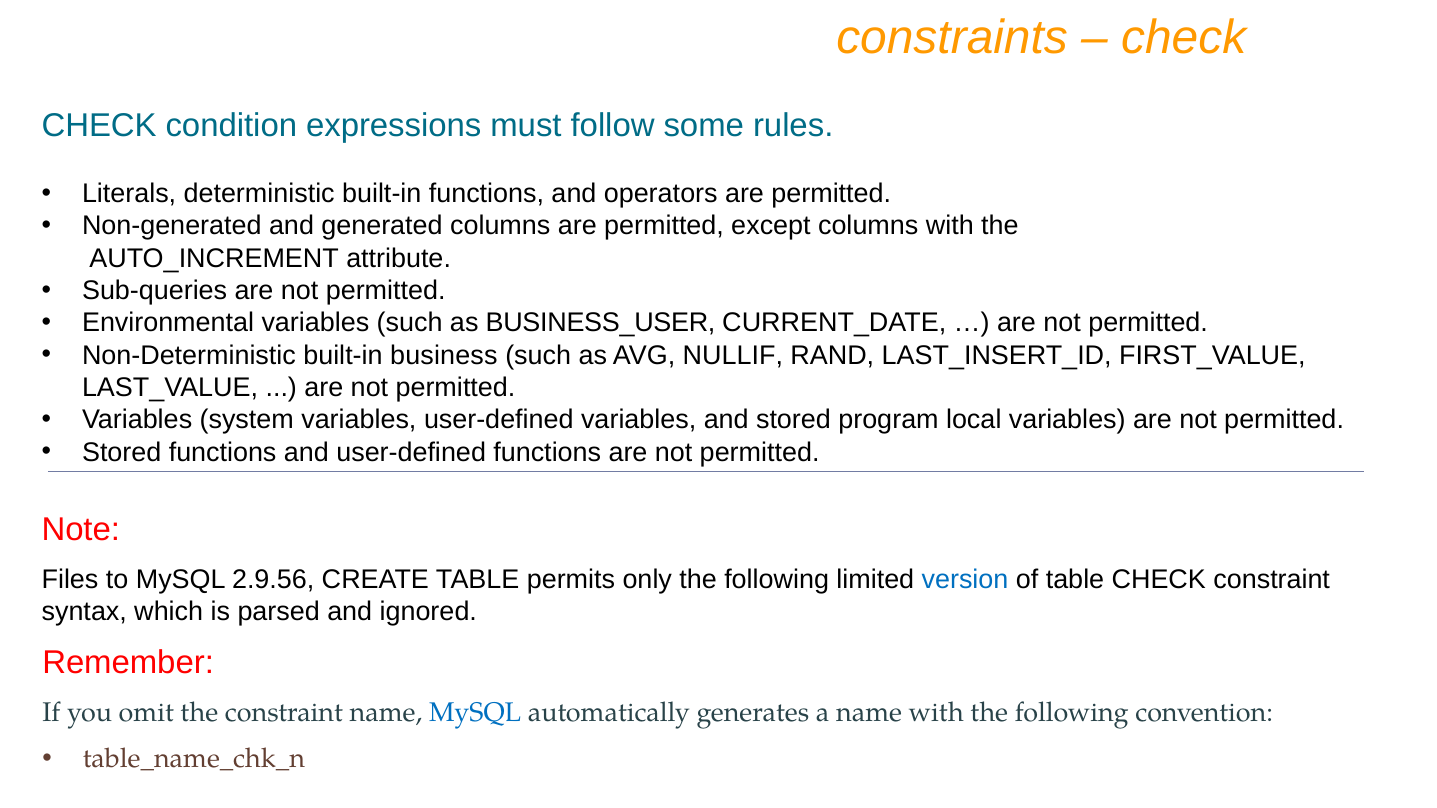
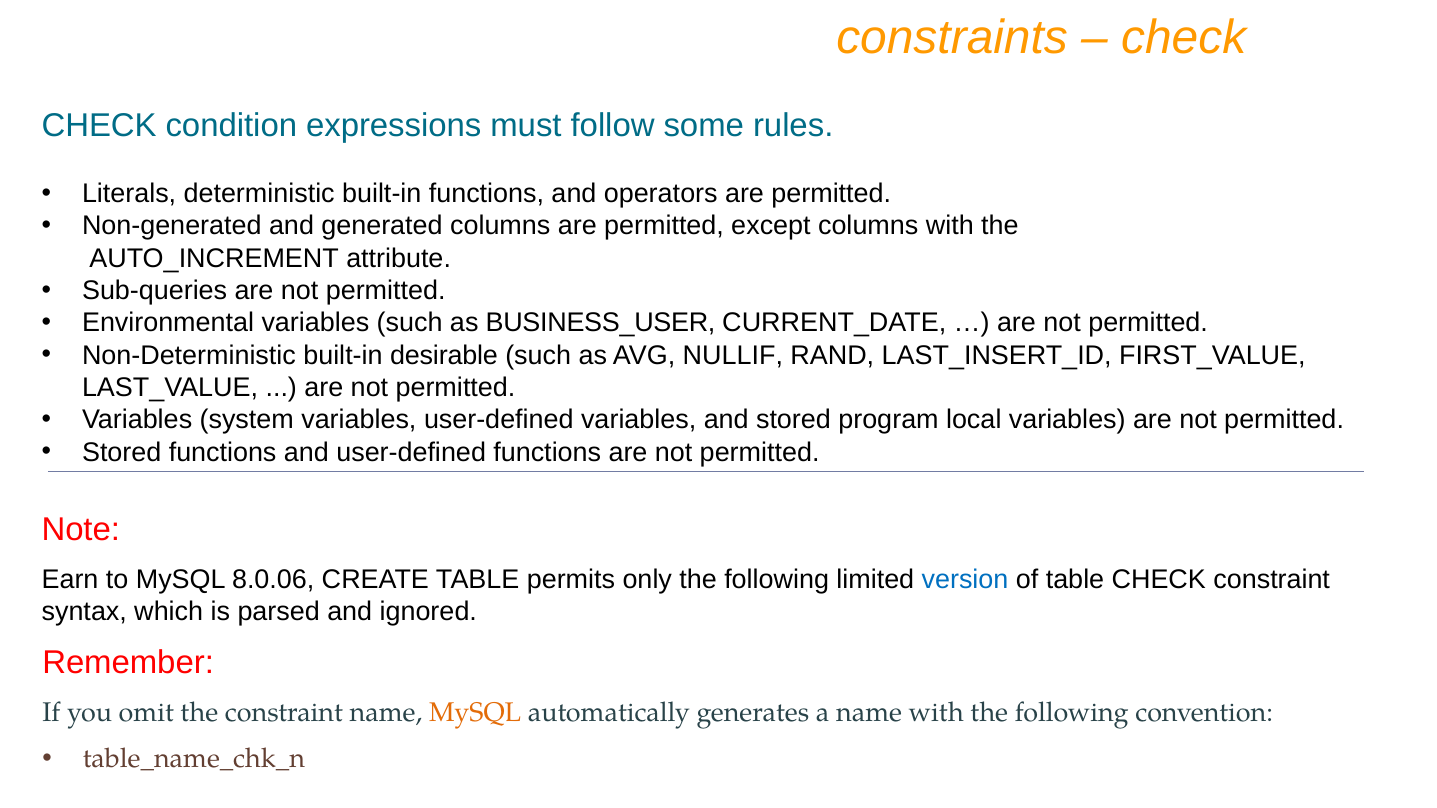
business: business -> desirable
Files: Files -> Earn
2.9.56: 2.9.56 -> 8.0.06
MySQL at (475, 713) colour: blue -> orange
